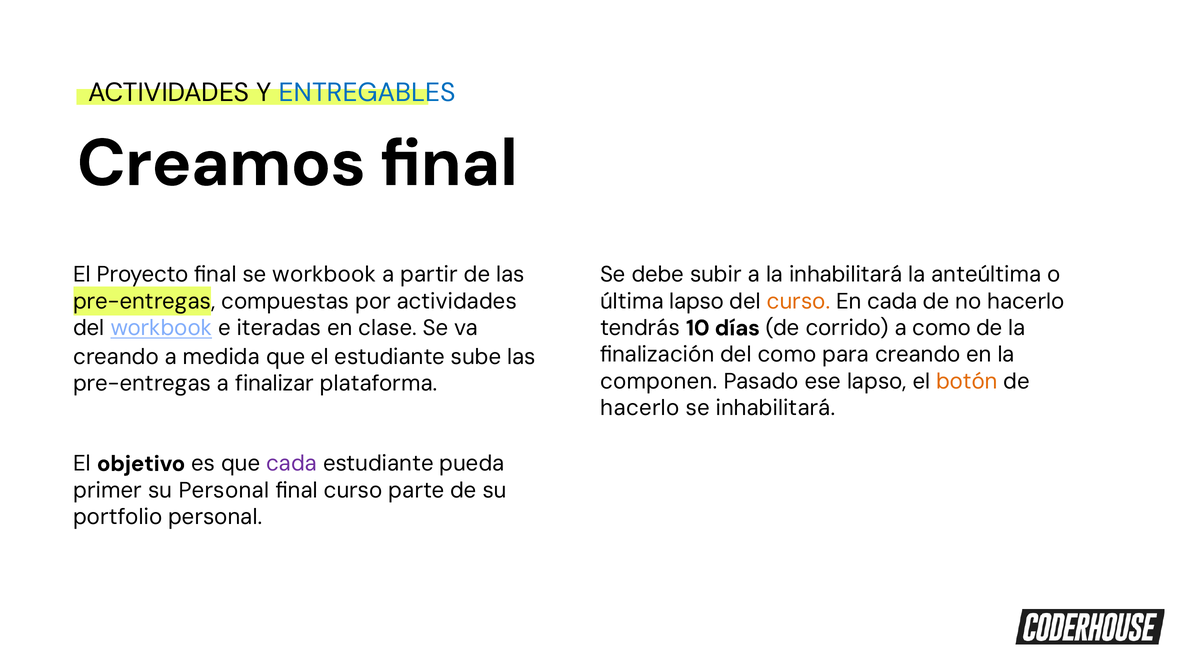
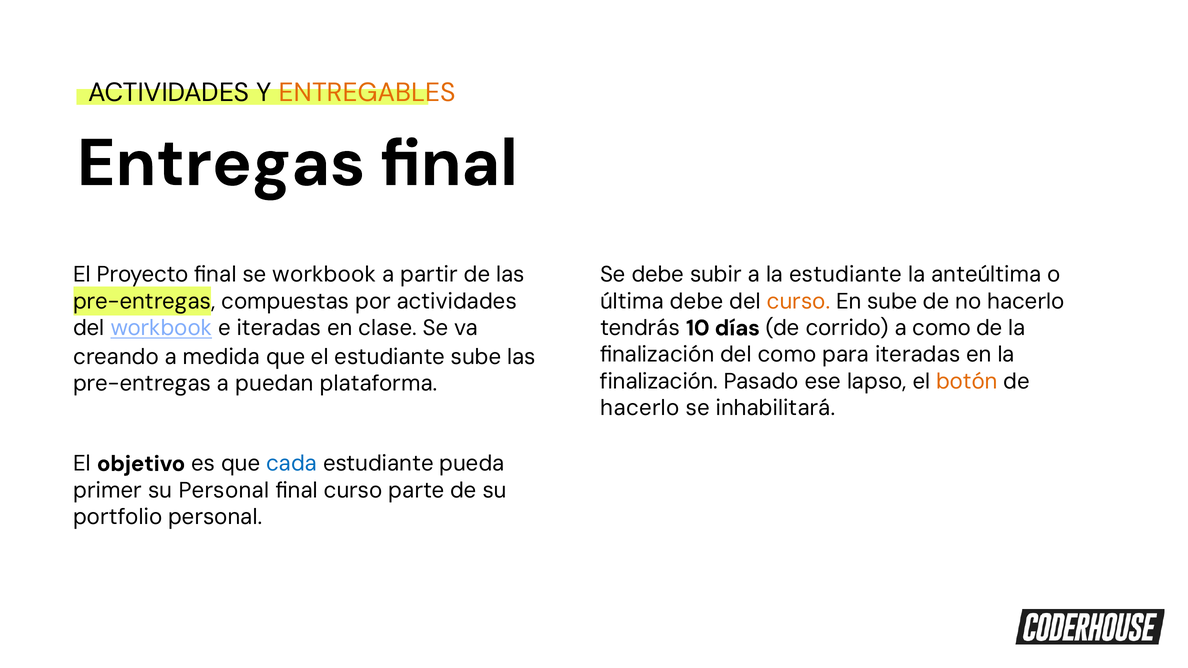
ENTREGABLES colour: blue -> orange
Creamos: Creamos -> Entregas
la inhabilitará: inhabilitará -> estudiante
última lapso: lapso -> debe
En cada: cada -> sube
para creando: creando -> iteradas
componen at (659, 381): componen -> finalización
finalizar: finalizar -> puedan
cada at (292, 464) colour: purple -> blue
